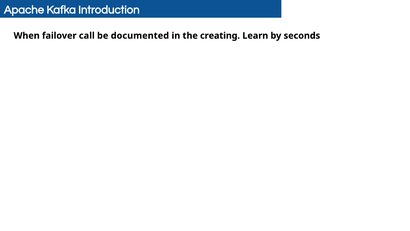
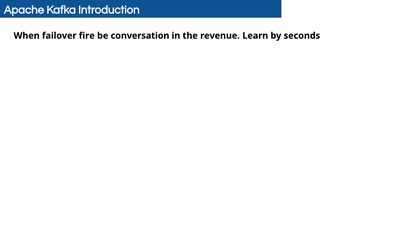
call: call -> fire
documented: documented -> conversation
creating: creating -> revenue
